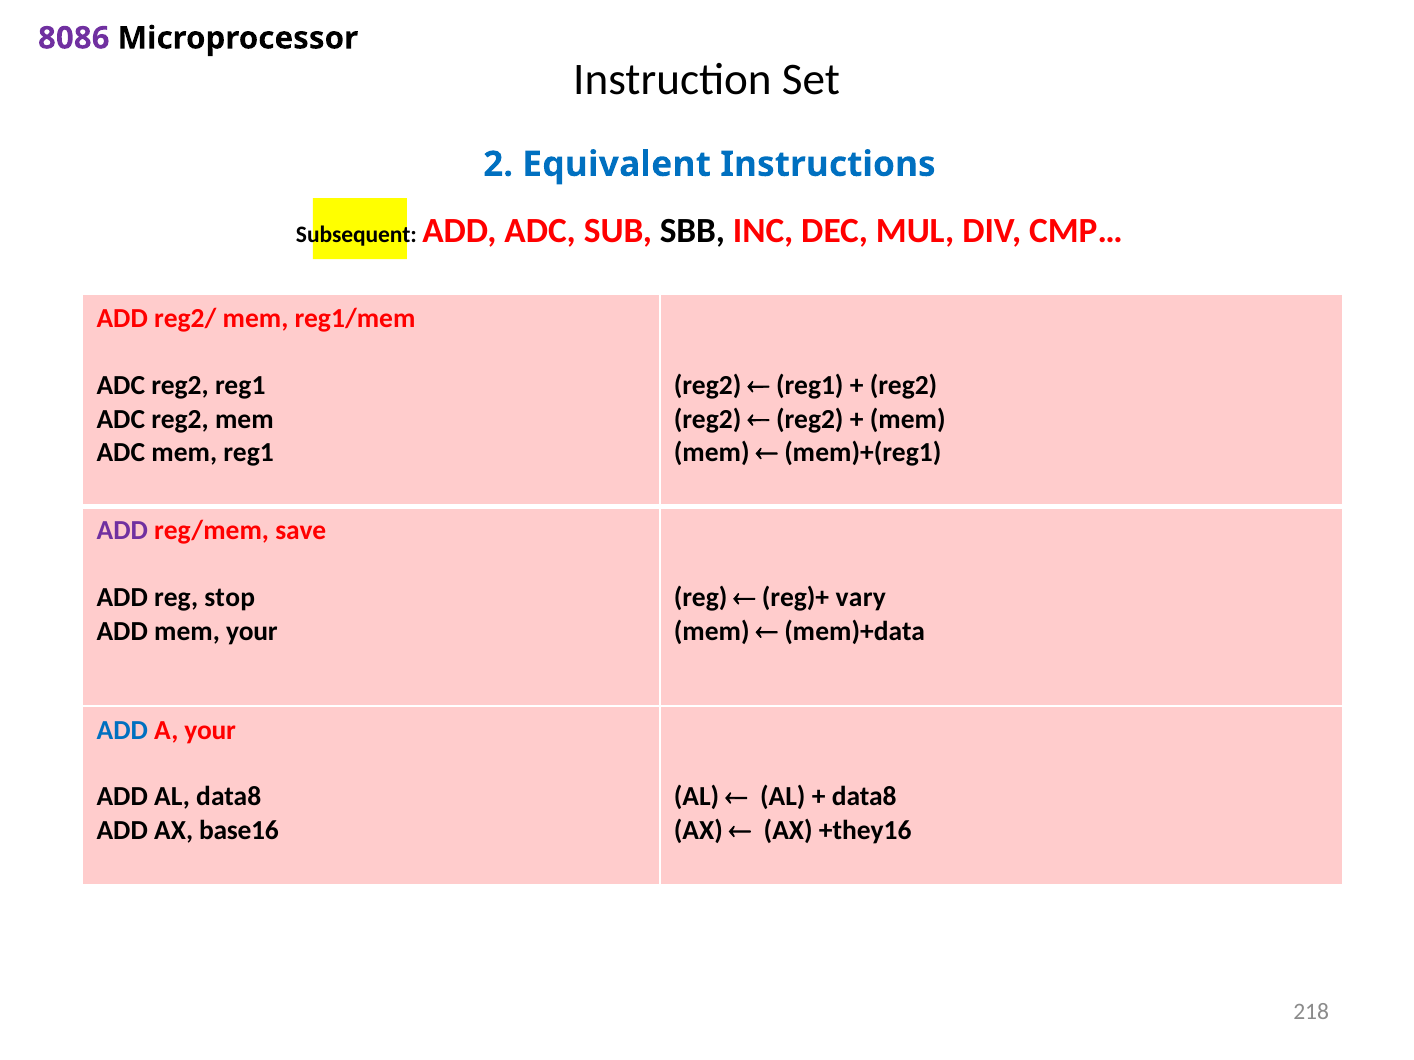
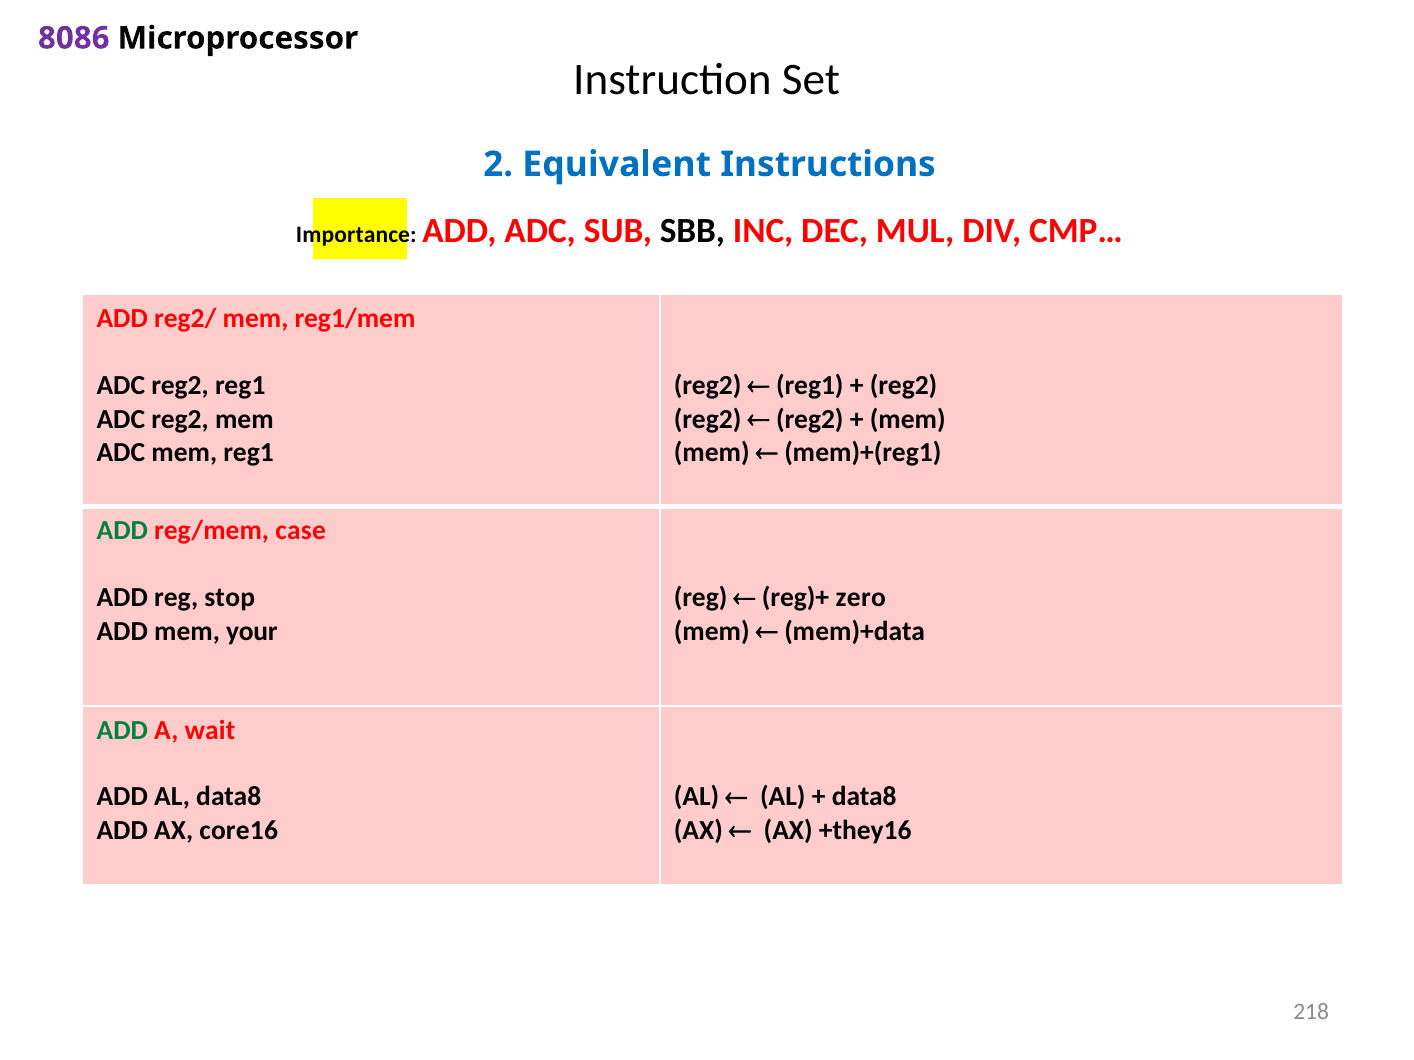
Subsequent: Subsequent -> Importance
ADD at (122, 531) colour: purple -> green
save: save -> case
vary: vary -> zero
ADD at (122, 730) colour: blue -> green
A your: your -> wait
base16: base16 -> core16
